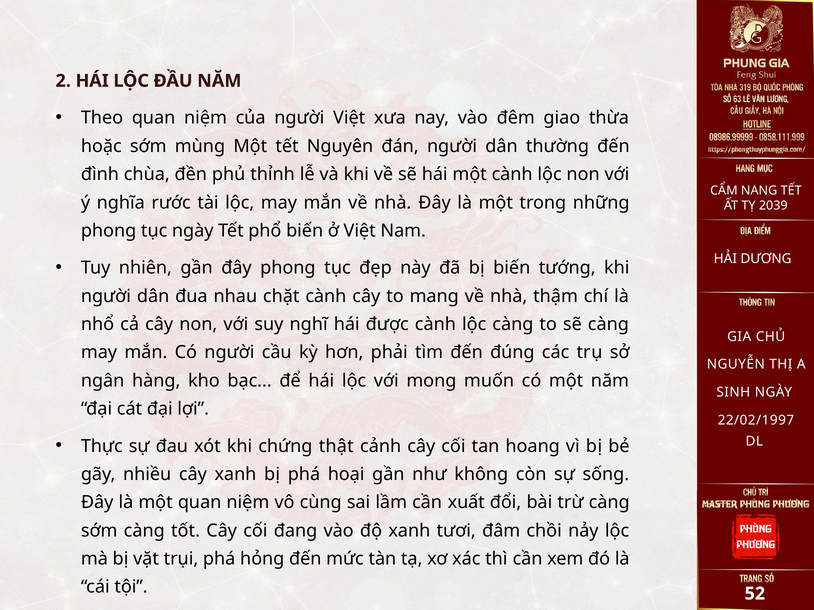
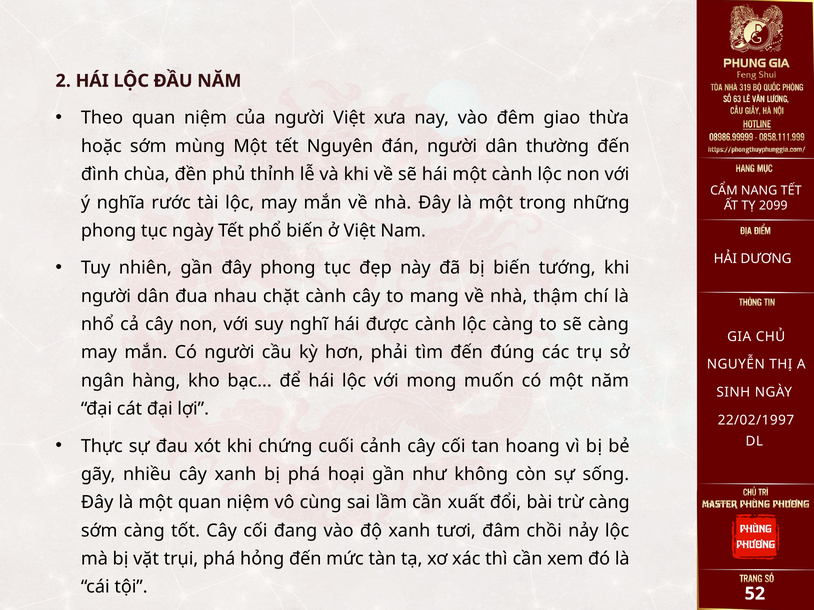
2039: 2039 -> 2099
thật: thật -> cuối
